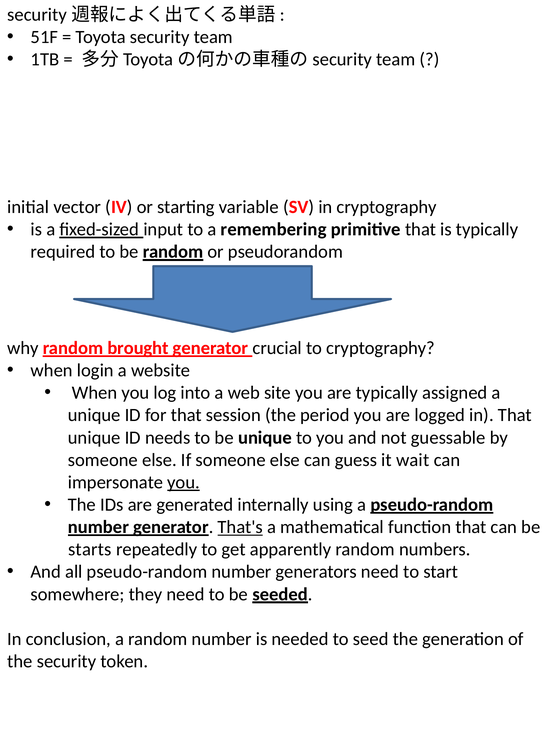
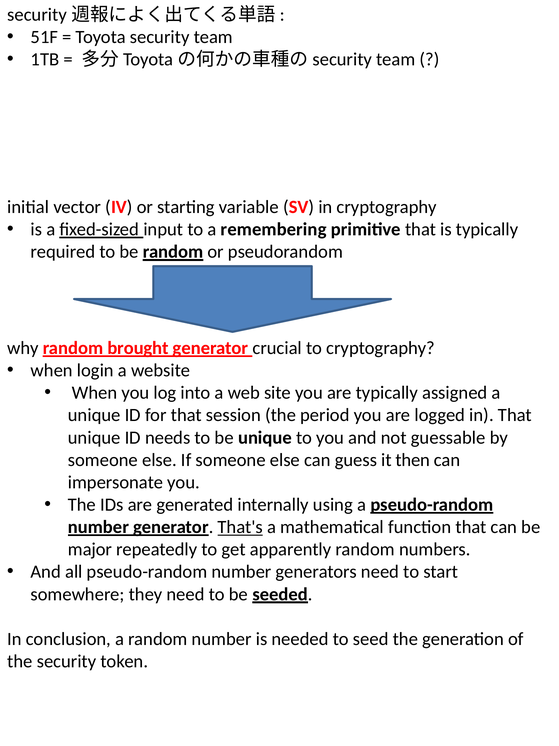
wait: wait -> then
you at (184, 482) underline: present -> none
starts: starts -> major
